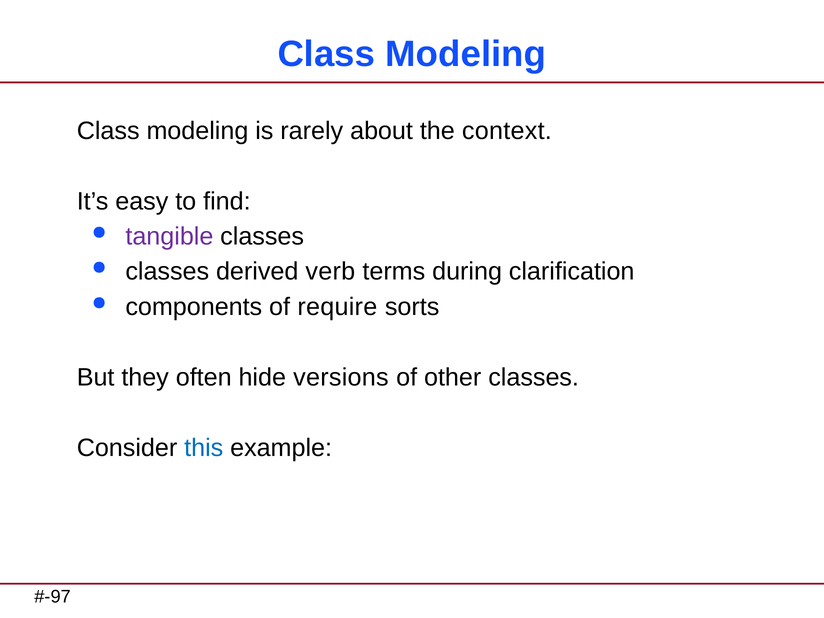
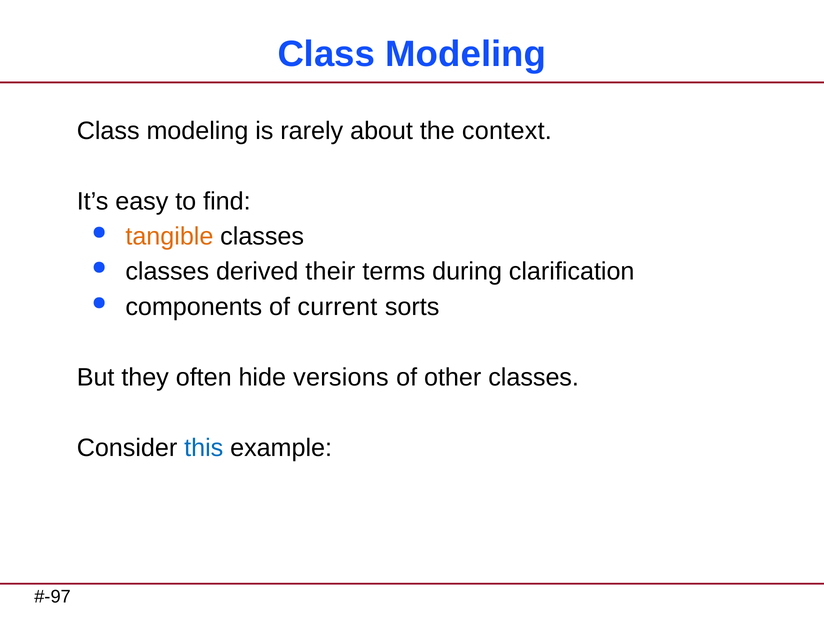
tangible colour: purple -> orange
verb: verb -> their
require: require -> current
